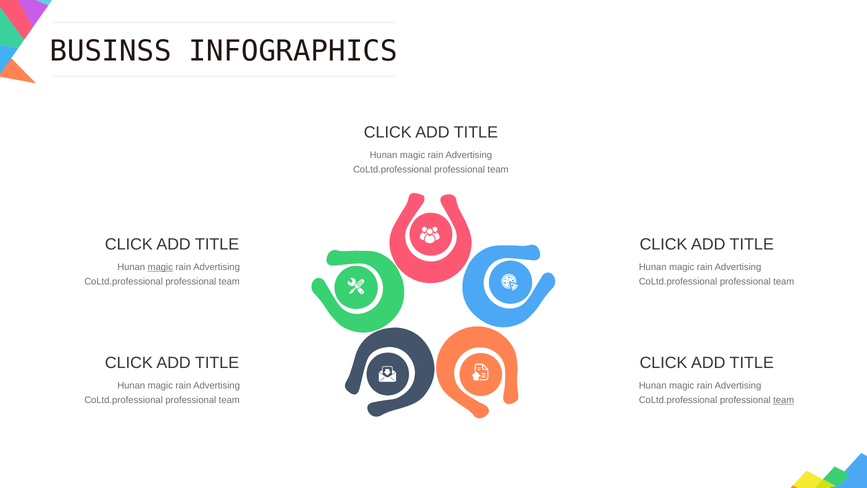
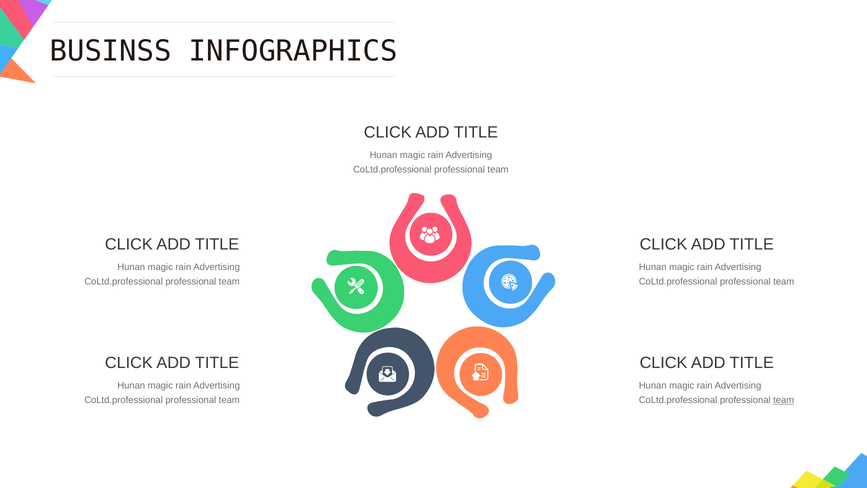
magic at (160, 267) underline: present -> none
